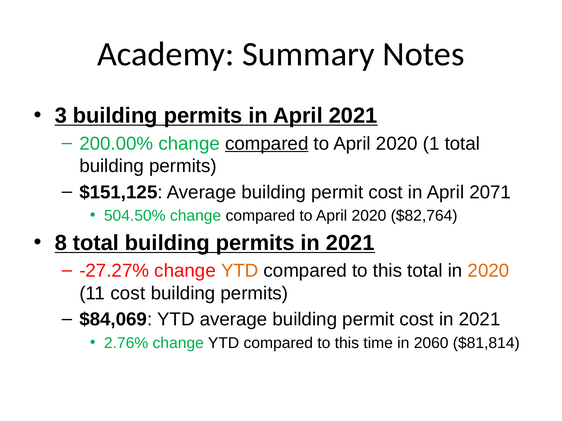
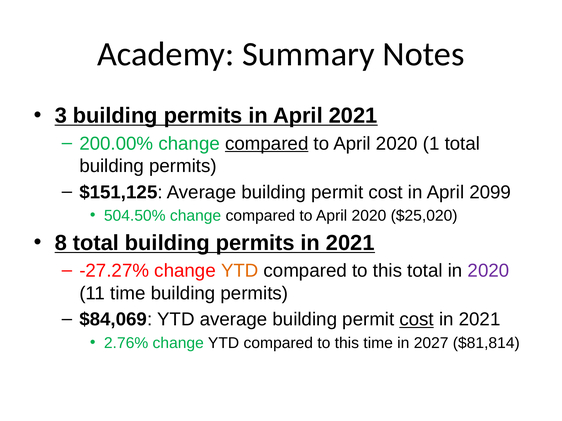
2071: 2071 -> 2099
$82,764: $82,764 -> $25,020
2020 at (488, 271) colour: orange -> purple
11 cost: cost -> time
cost at (417, 320) underline: none -> present
2060: 2060 -> 2027
